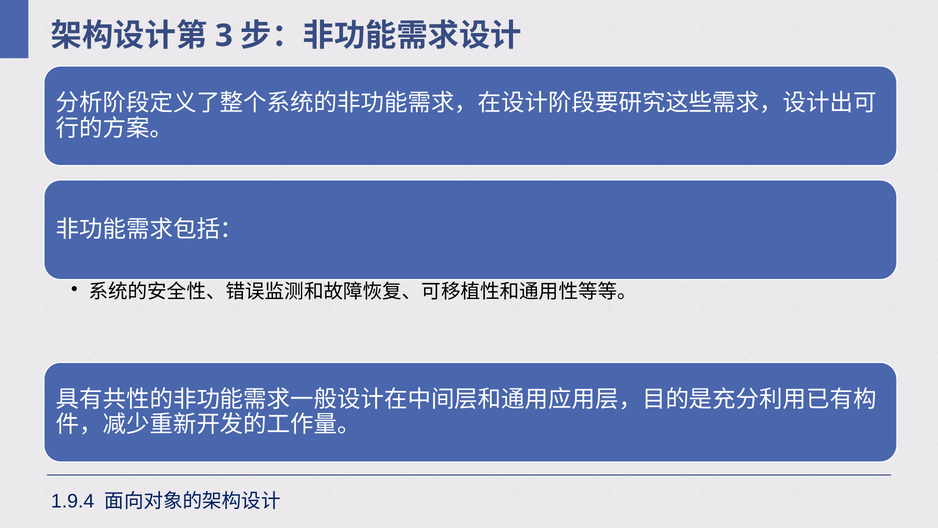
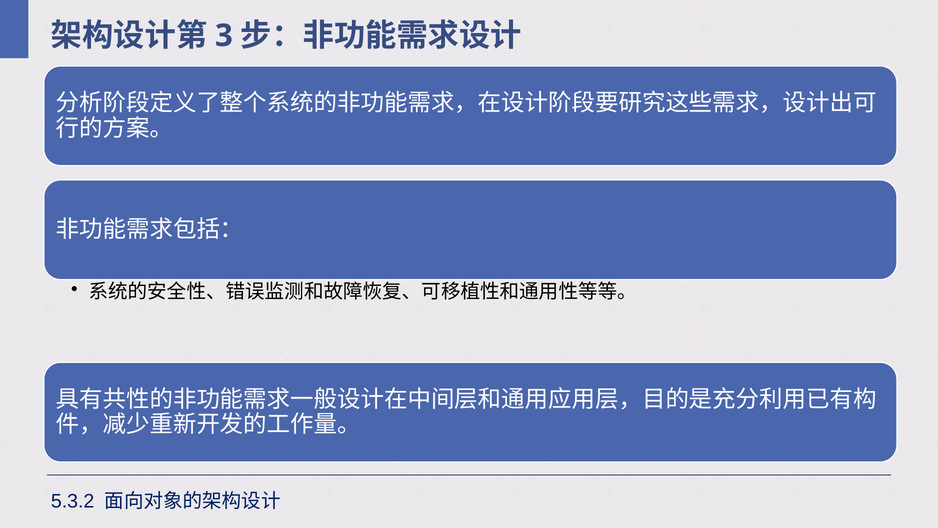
1.9.4: 1.9.4 -> 5.3.2
